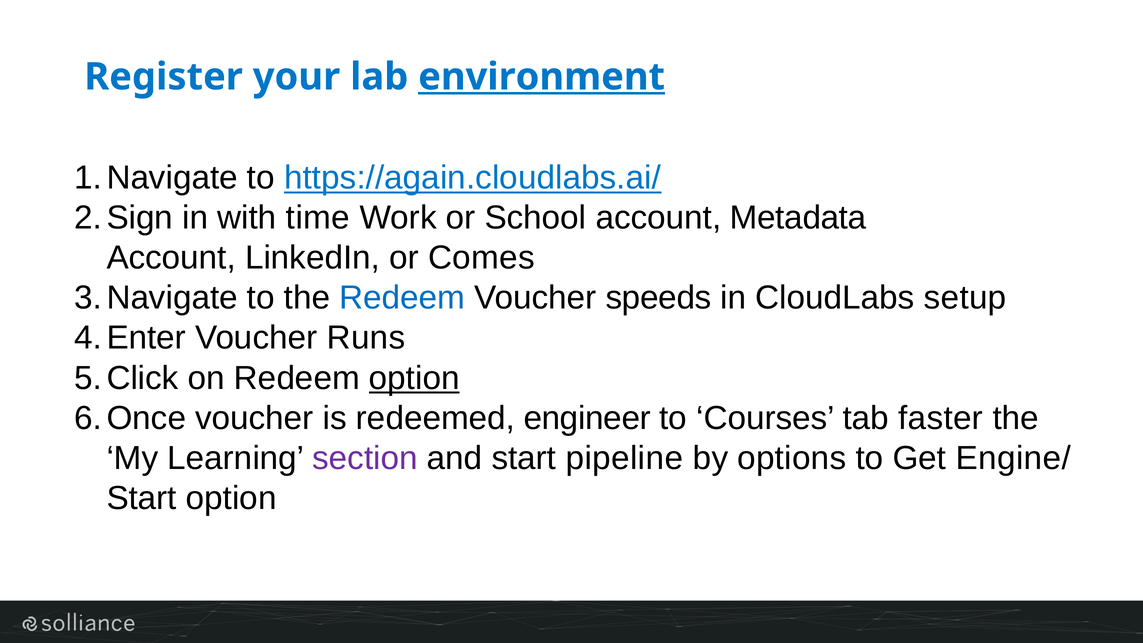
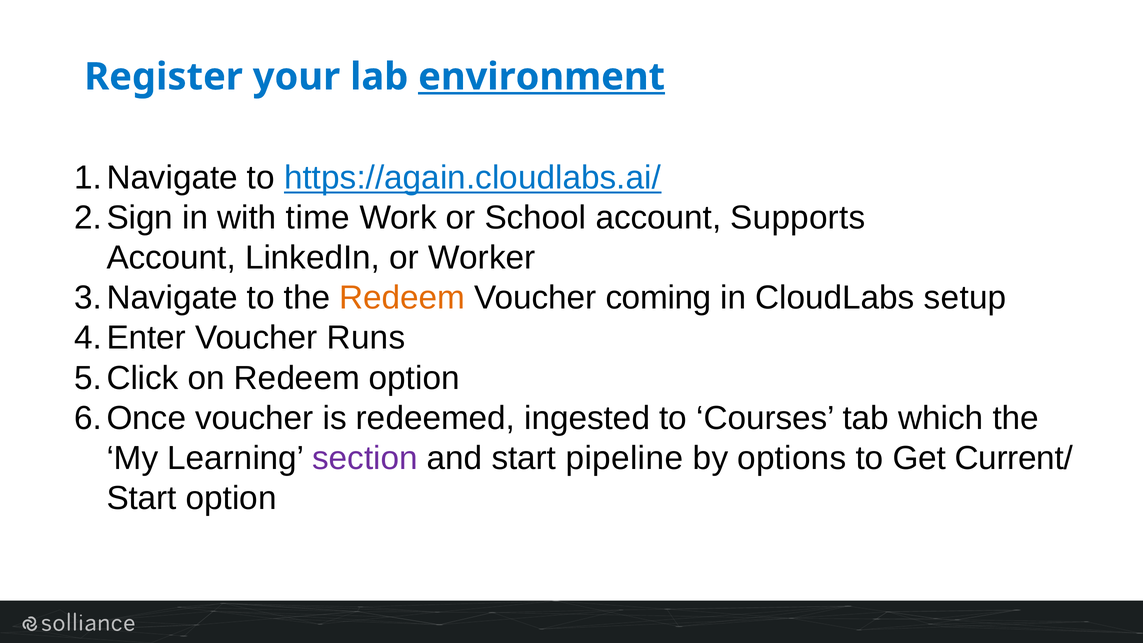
Metadata: Metadata -> Supports
Comes: Comes -> Worker
Redeem at (402, 298) colour: blue -> orange
speeds: speeds -> coming
option at (414, 378) underline: present -> none
engineer: engineer -> ingested
faster: faster -> which
Engine/: Engine/ -> Current/
